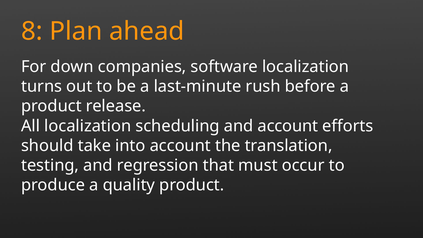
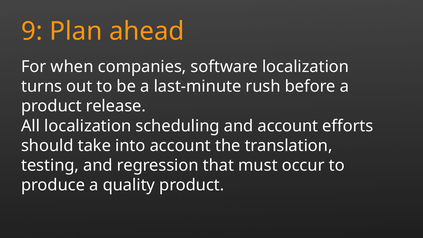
8: 8 -> 9
down: down -> when
